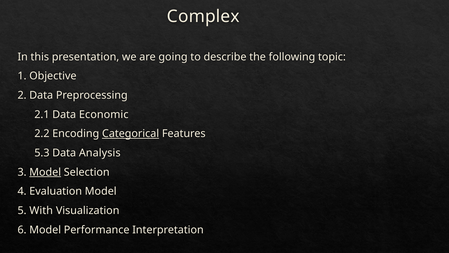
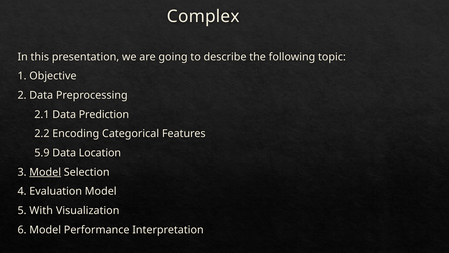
Economic: Economic -> Prediction
Categorical underline: present -> none
5.3: 5.3 -> 5.9
Analysis: Analysis -> Location
